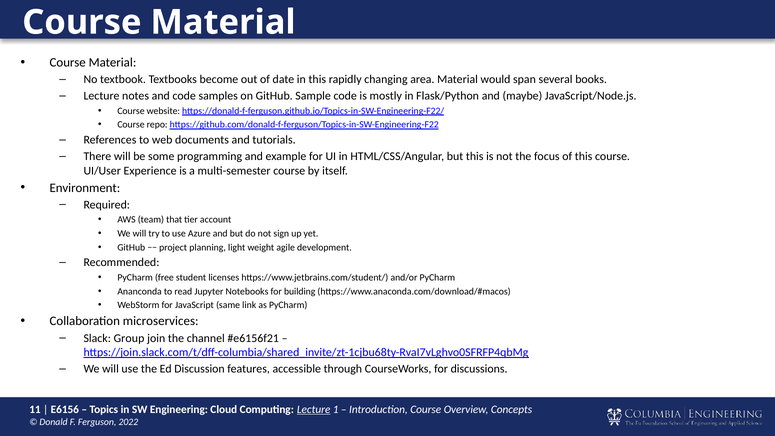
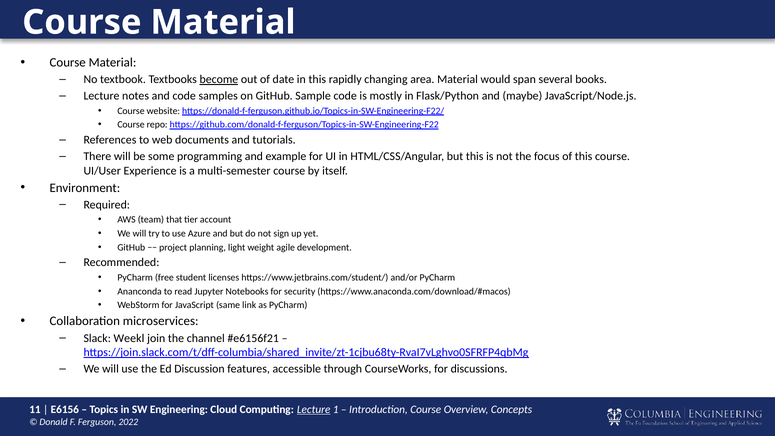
become underline: none -> present
building: building -> security
Group: Group -> Weekl
